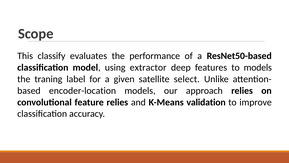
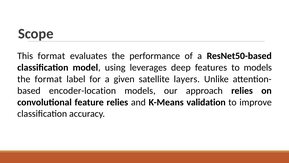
This classify: classify -> format
extractor: extractor -> leverages
the traning: traning -> format
select: select -> layers
